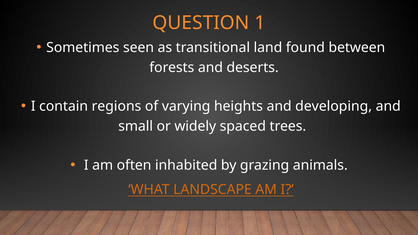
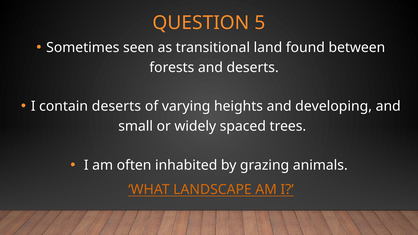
1: 1 -> 5
contain regions: regions -> deserts
